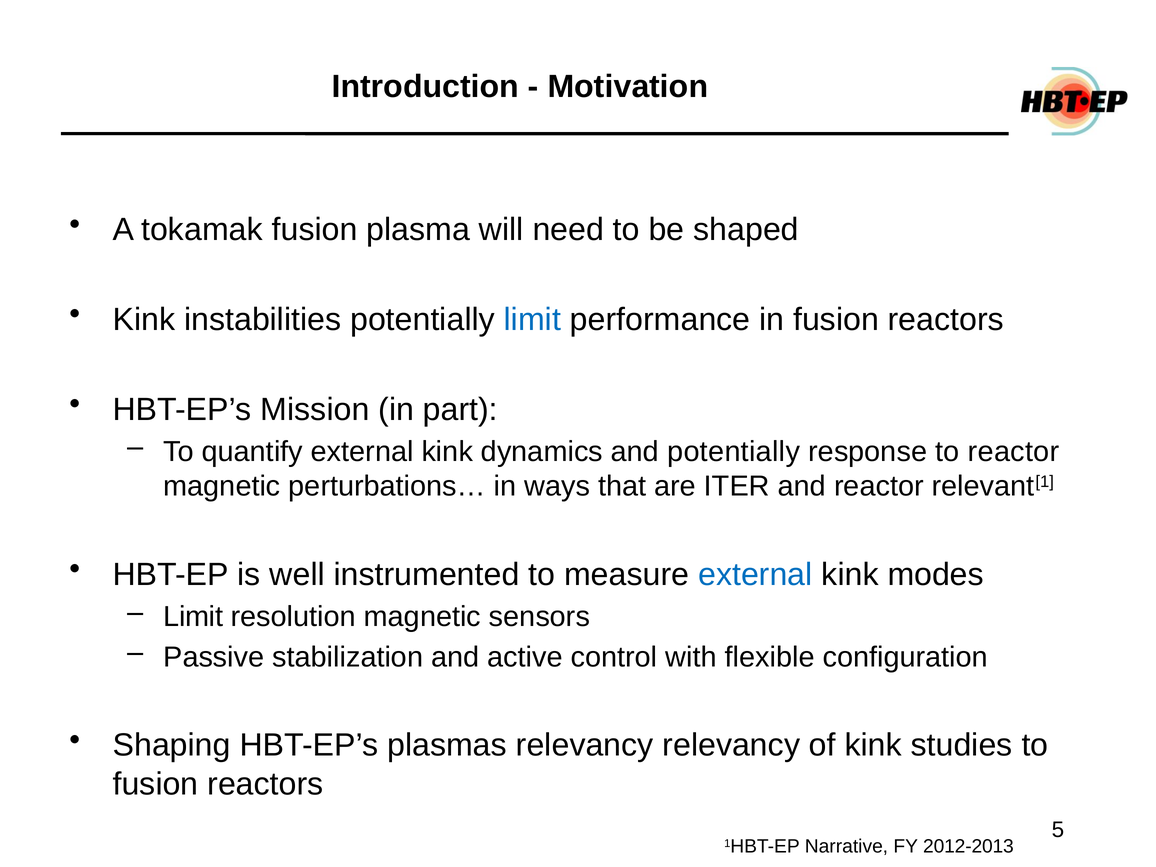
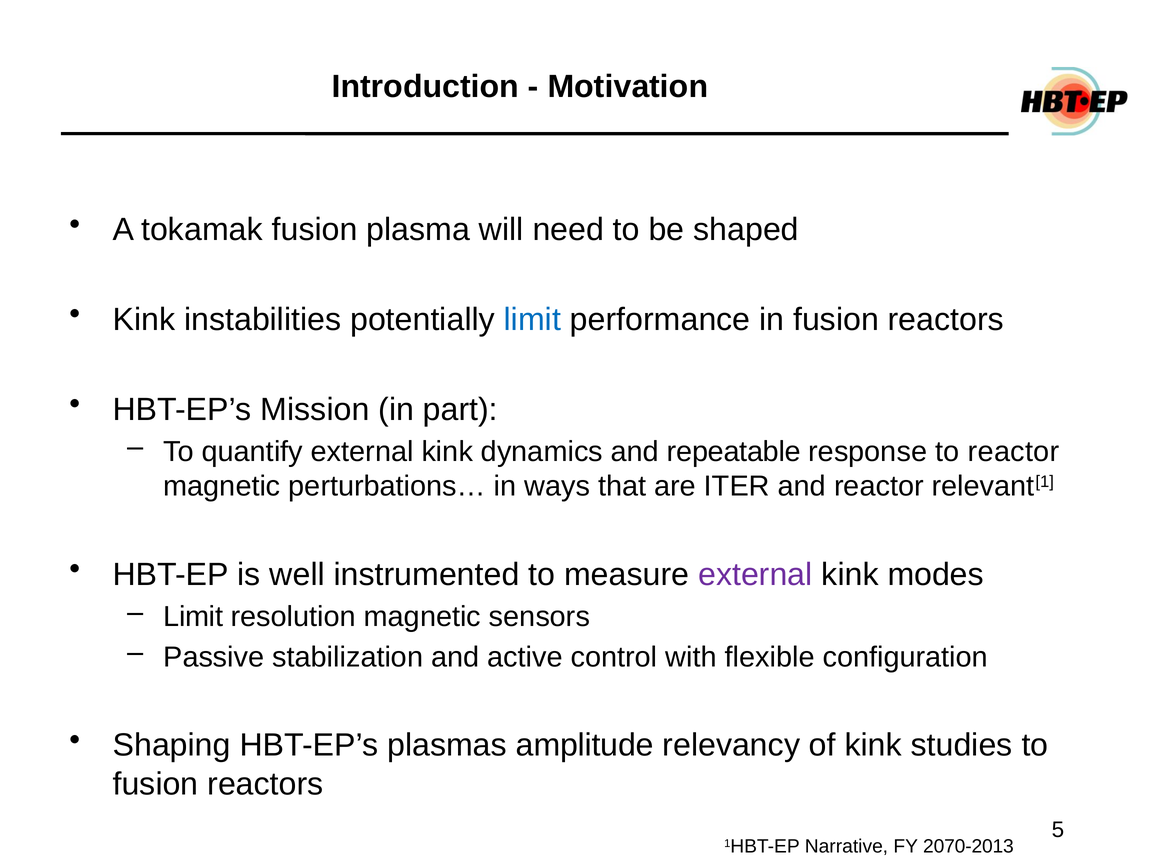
and potentially: potentially -> repeatable
external at (755, 575) colour: blue -> purple
plasmas relevancy: relevancy -> amplitude
2012-2013: 2012-2013 -> 2070-2013
